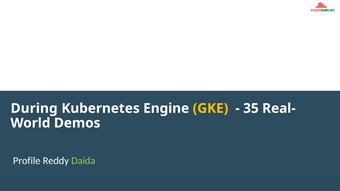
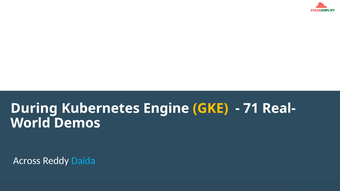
35: 35 -> 71
Profile: Profile -> Across
Daida colour: light green -> light blue
